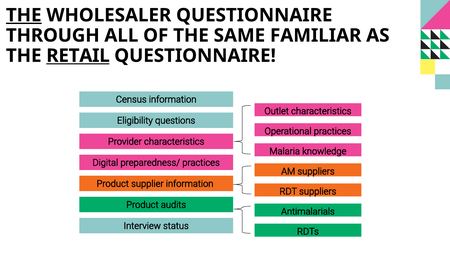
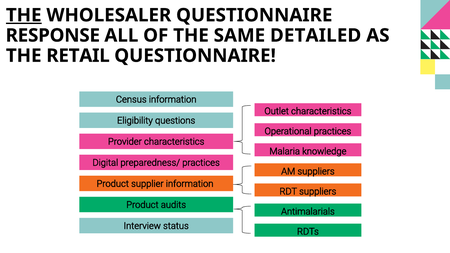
THROUGH: THROUGH -> RESPONSE
FAMILIAR: FAMILIAR -> DETAILED
RETAIL underline: present -> none
